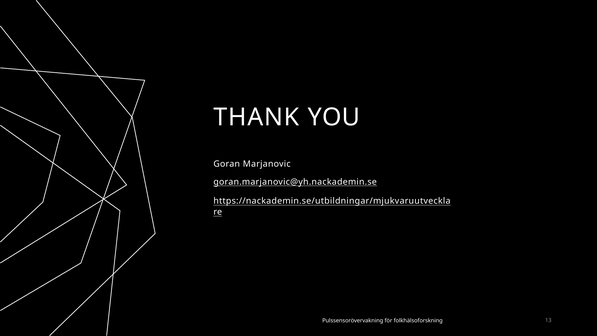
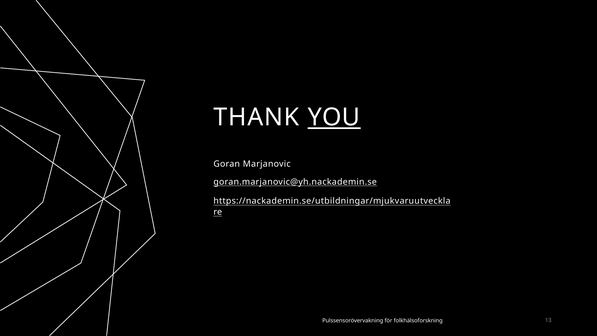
YOU underline: none -> present
